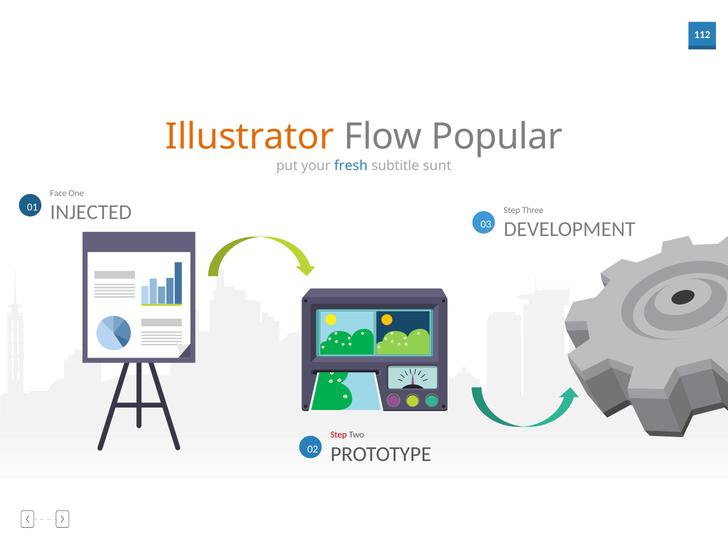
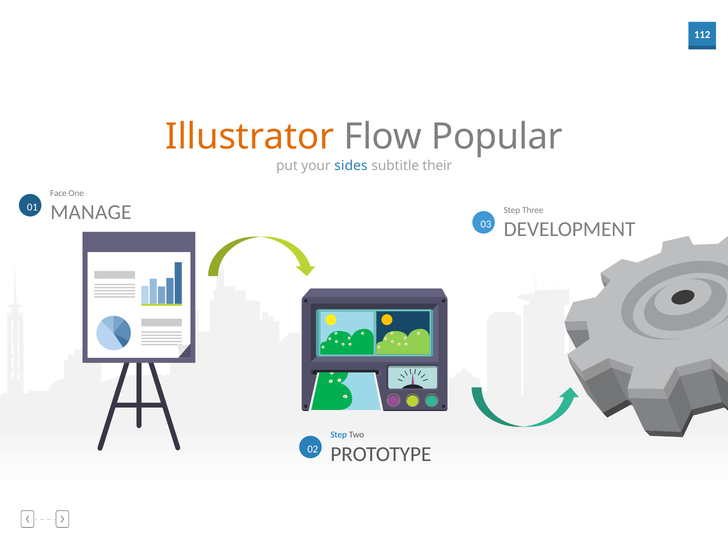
fresh: fresh -> sides
sunt: sunt -> their
INJECTED: INJECTED -> MANAGE
Step at (339, 435) colour: red -> blue
